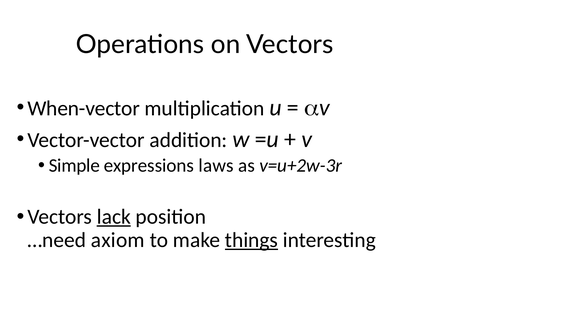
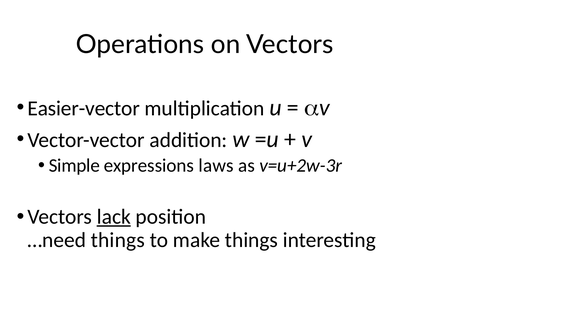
When-vector: When-vector -> Easier-vector
…need axiom: axiom -> things
things at (251, 240) underline: present -> none
